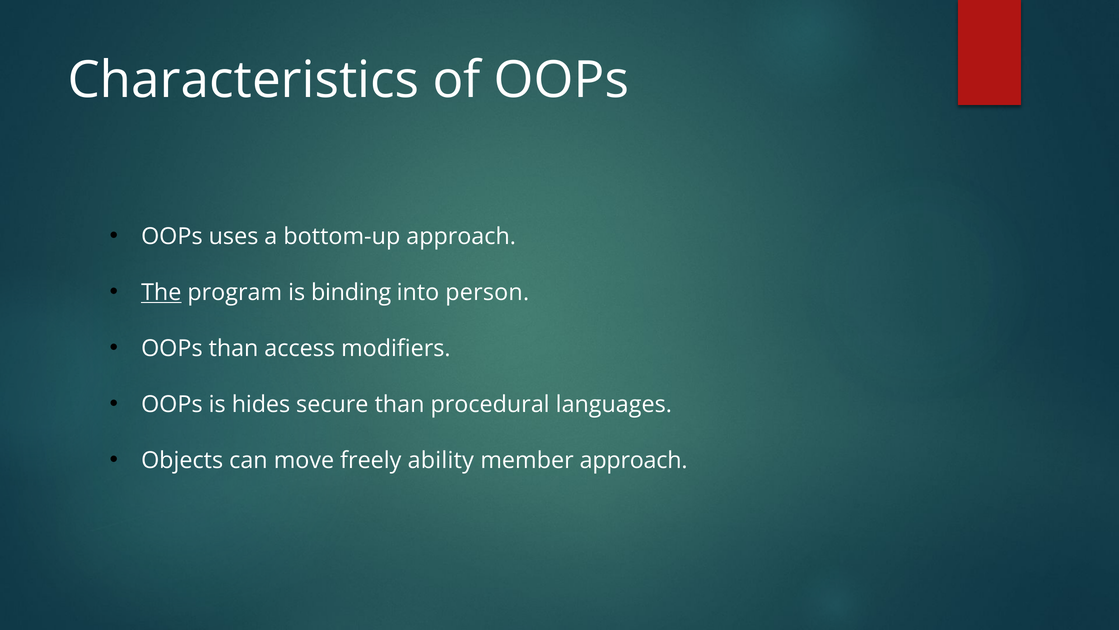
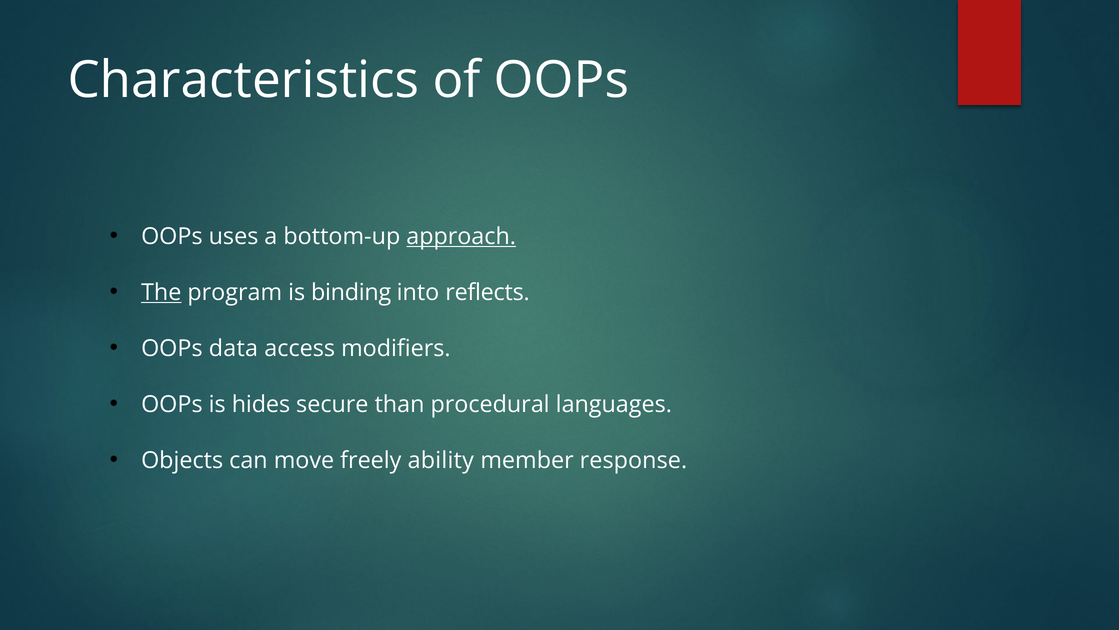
approach at (461, 236) underline: none -> present
person: person -> reflects
OOPs than: than -> data
member approach: approach -> response
